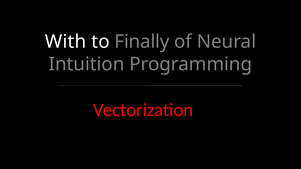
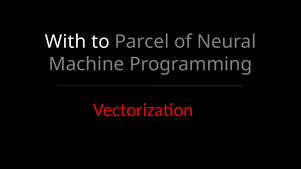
Finally: Finally -> Parcel
Intuition: Intuition -> Machine
